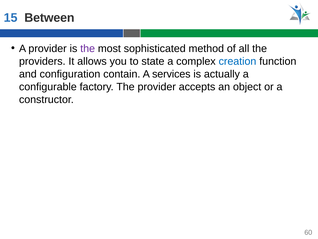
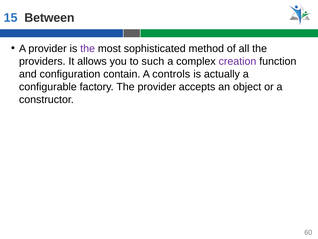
state: state -> such
creation colour: blue -> purple
services: services -> controls
